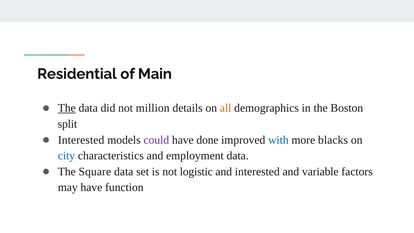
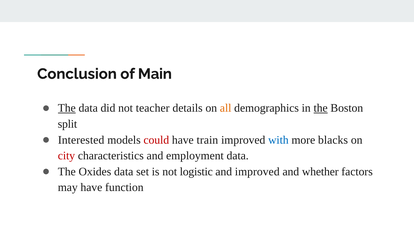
Residential: Residential -> Conclusion
million: million -> teacher
the at (321, 108) underline: none -> present
could colour: purple -> red
done: done -> train
city colour: blue -> red
Square: Square -> Oxides
and interested: interested -> improved
variable: variable -> whether
